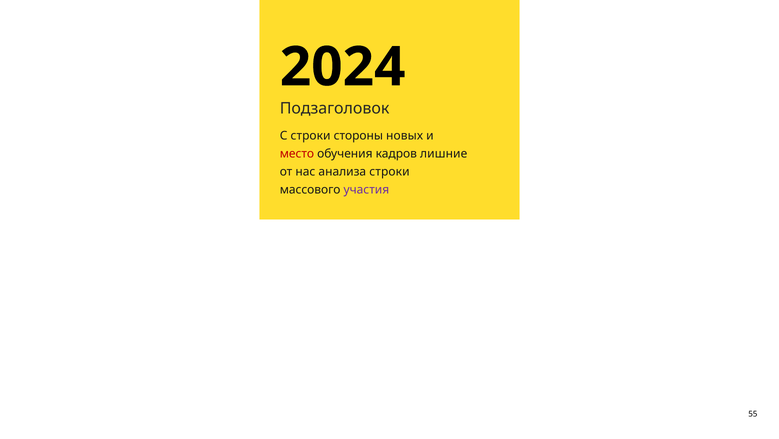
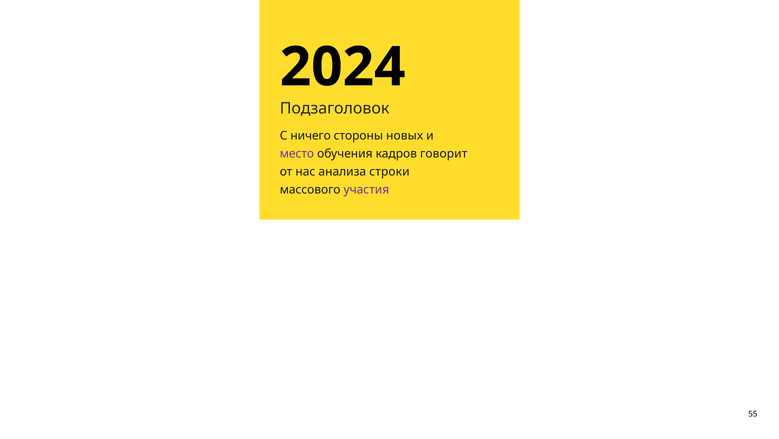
С строки: строки -> ничего
место colour: red -> purple
лишние: лишние -> говорит
